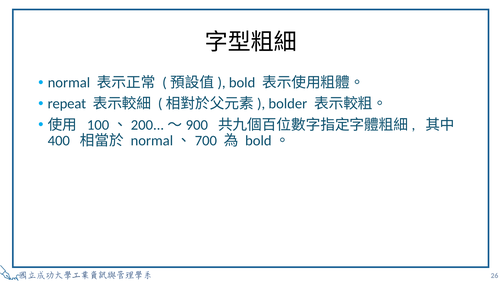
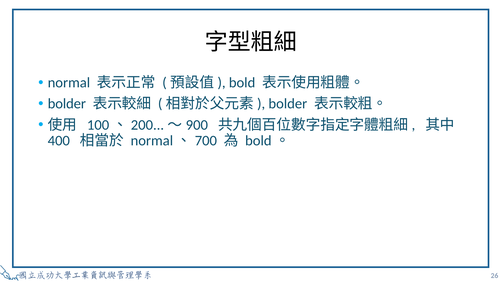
repeat at (67, 104): repeat -> bolder
